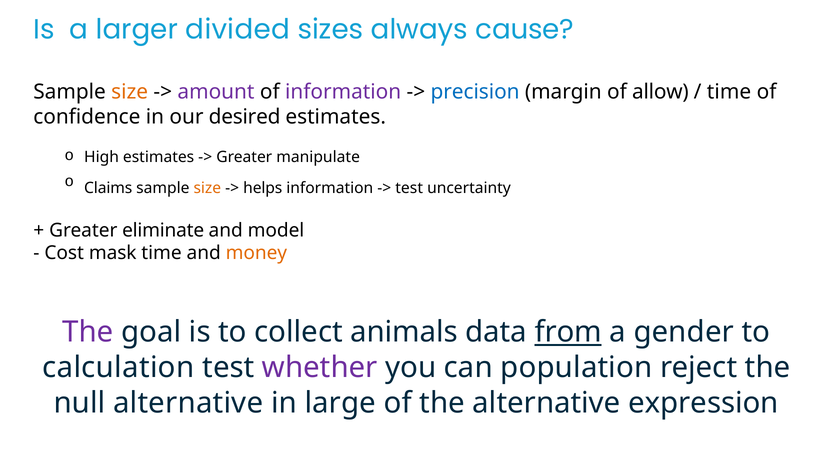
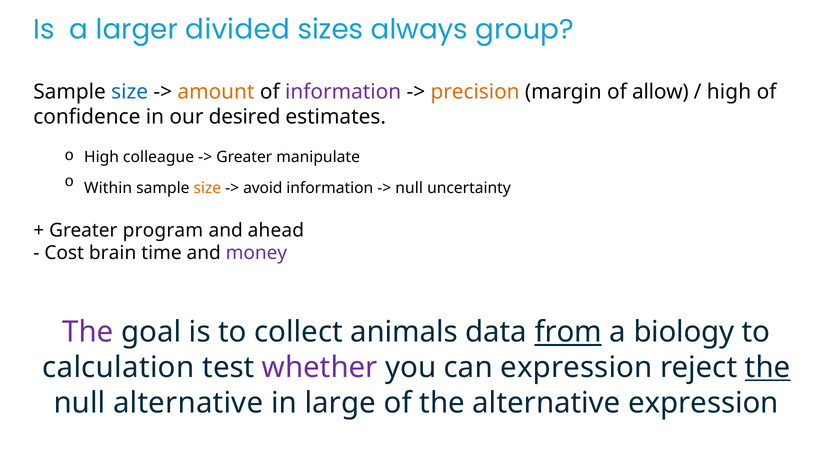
cause: cause -> group
size at (130, 92) colour: orange -> blue
amount colour: purple -> orange
precision colour: blue -> orange
time at (729, 92): time -> high
High estimates: estimates -> colleague
Claims: Claims -> Within
helps: helps -> avoid
test at (409, 188): test -> null
eliminate: eliminate -> program
model: model -> ahead
mask: mask -> brain
money colour: orange -> purple
gender: gender -> biology
can population: population -> expression
the at (768, 367) underline: none -> present
